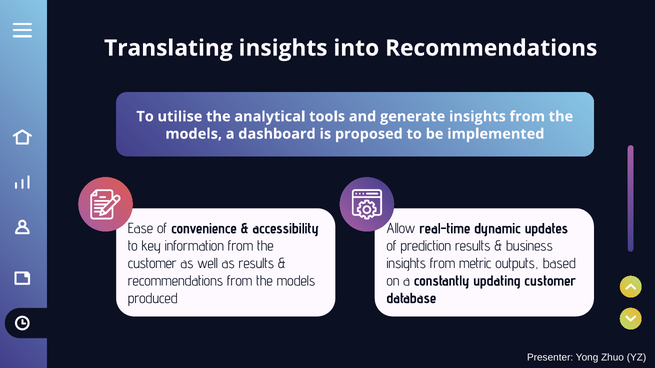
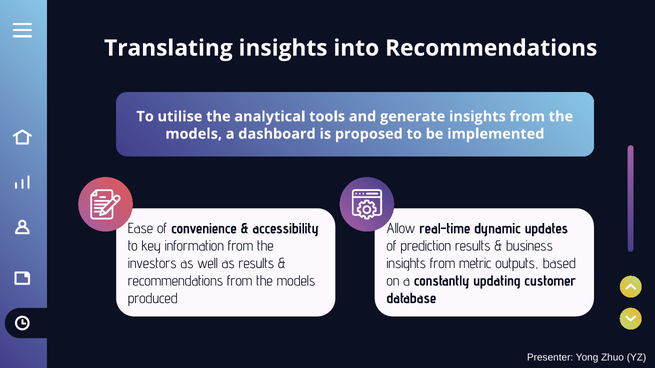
customer at (152, 264): customer -> investors
